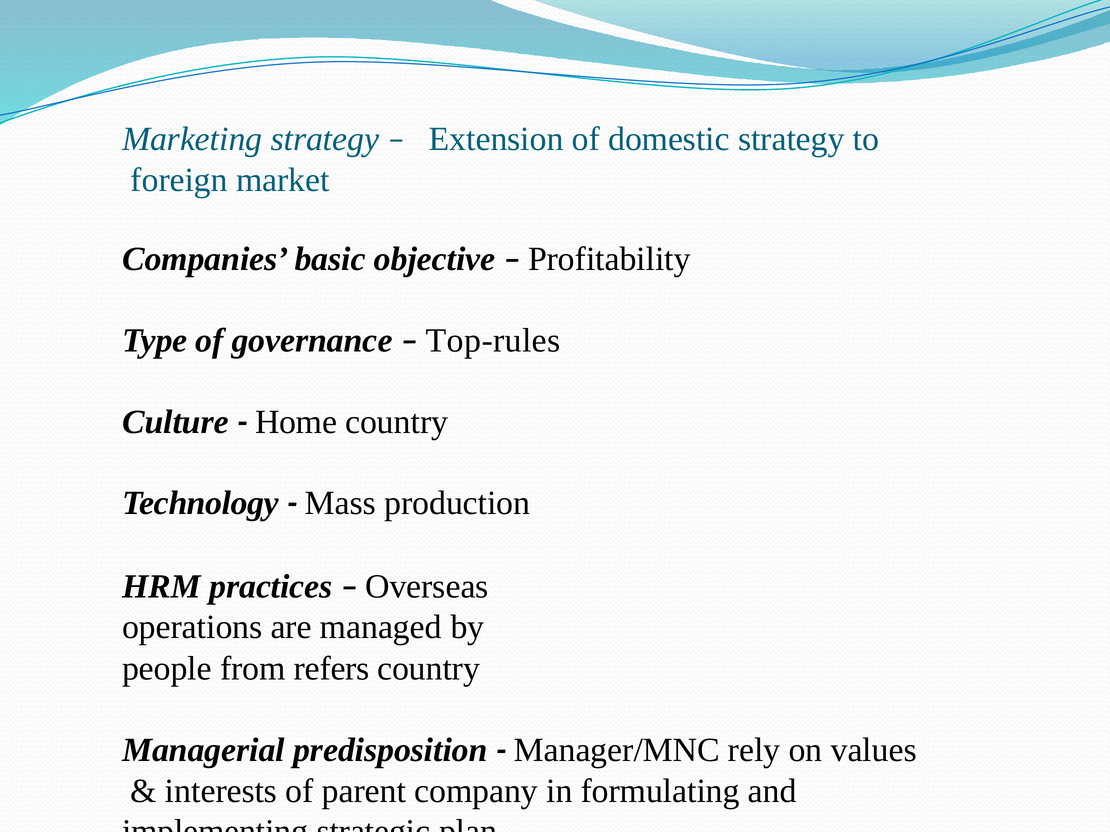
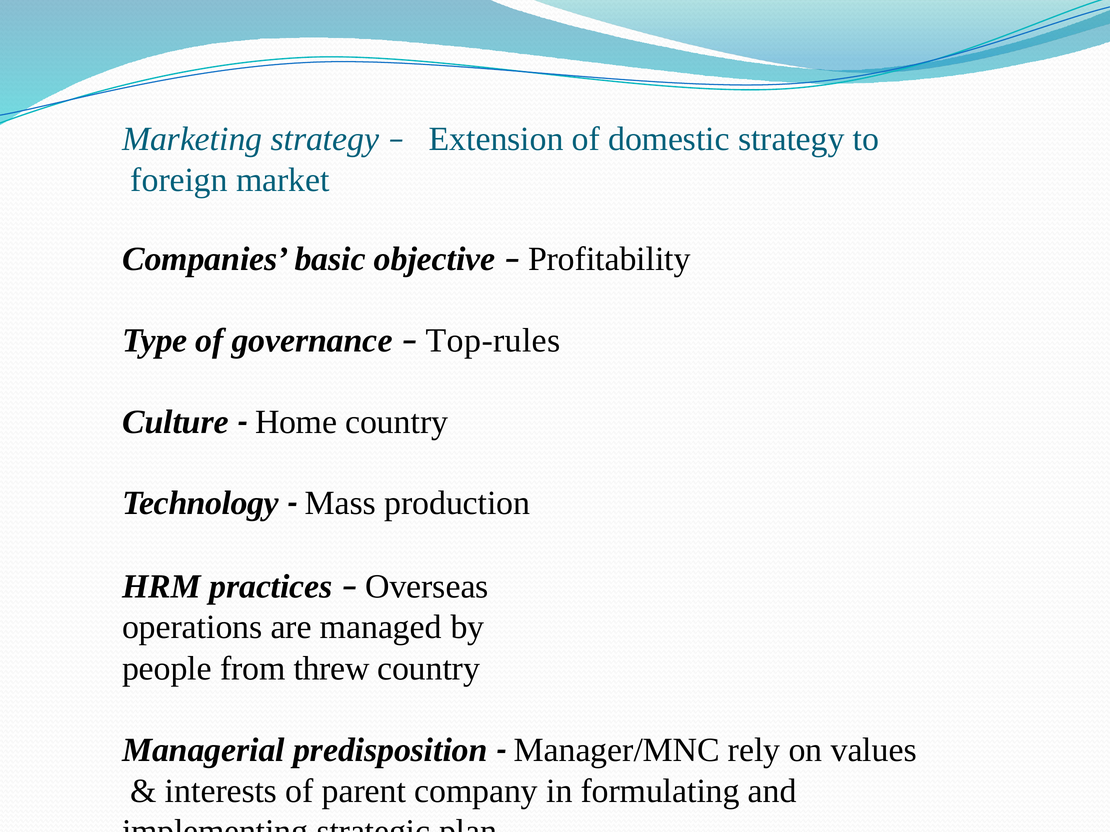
refers: refers -> threw
